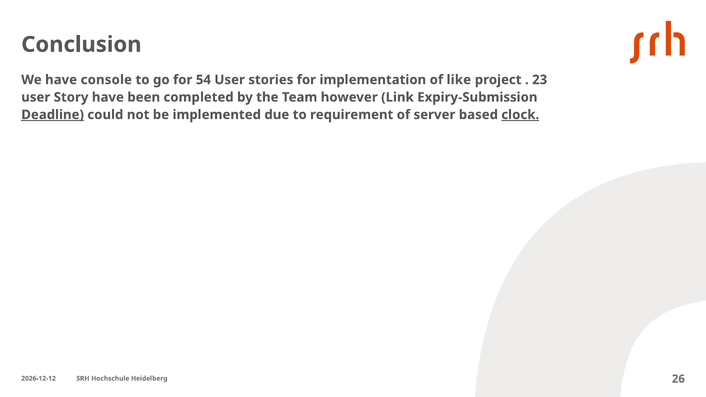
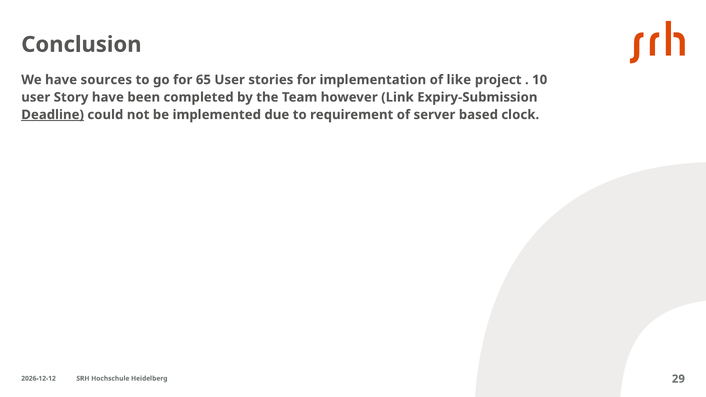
console: console -> sources
54: 54 -> 65
23: 23 -> 10
clock underline: present -> none
26: 26 -> 29
